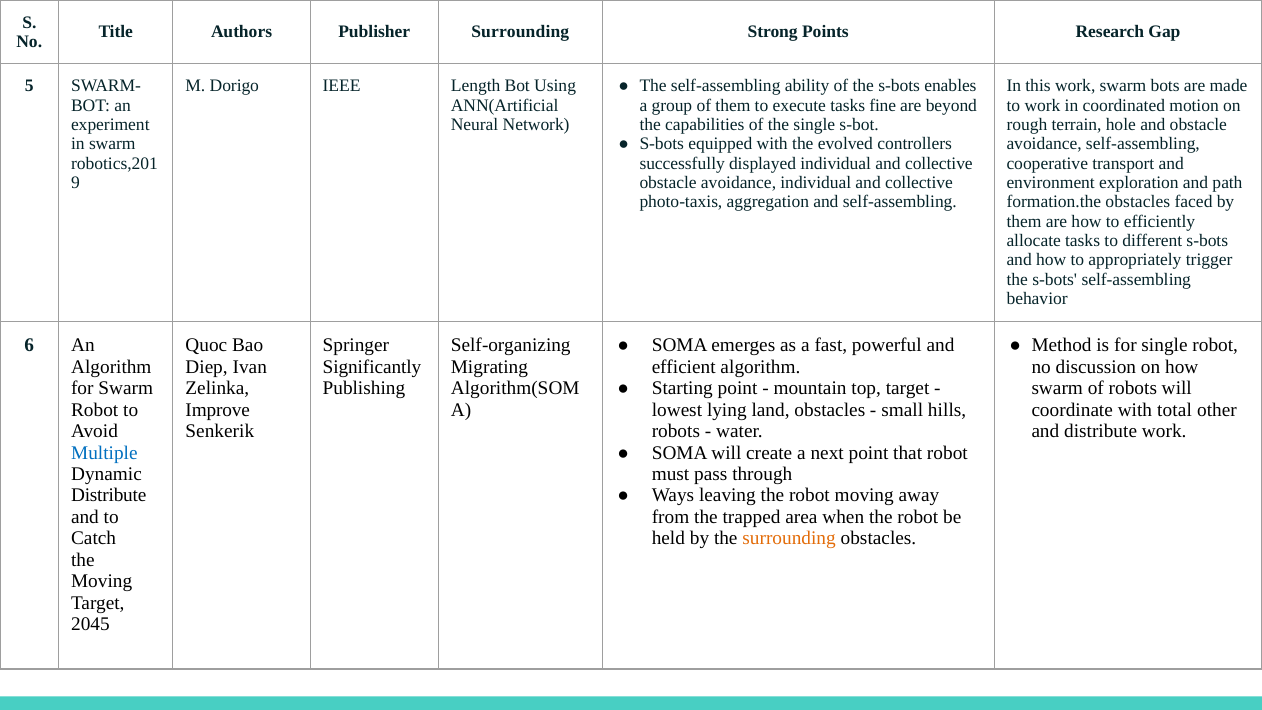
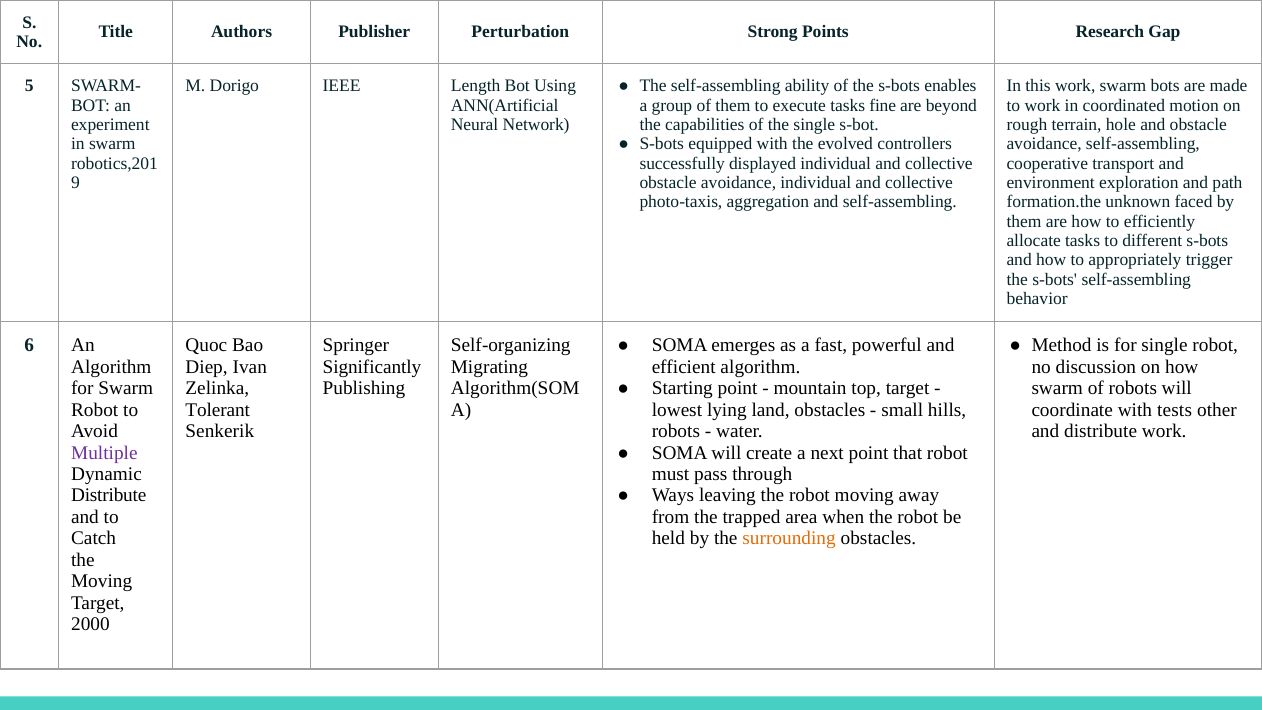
Publisher Surrounding: Surrounding -> Perturbation
formation.the obstacles: obstacles -> unknown
Improve: Improve -> Tolerant
total: total -> tests
Multiple colour: blue -> purple
2045: 2045 -> 2000
